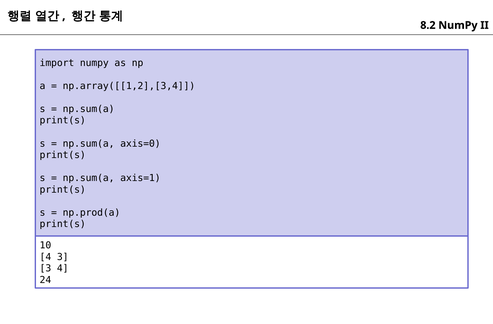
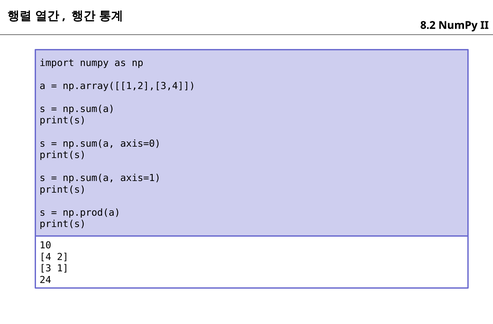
4 3: 3 -> 2
3 4: 4 -> 1
